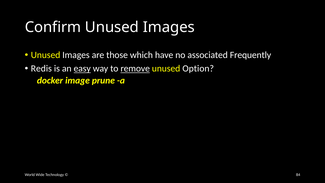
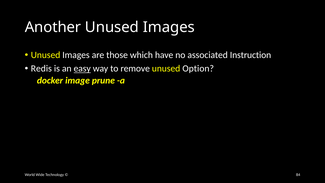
Confirm: Confirm -> Another
Frequently: Frequently -> Instruction
remove underline: present -> none
